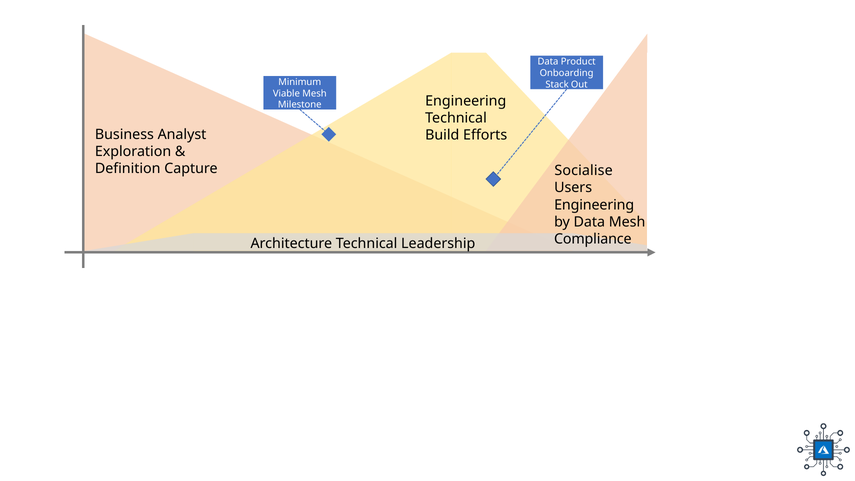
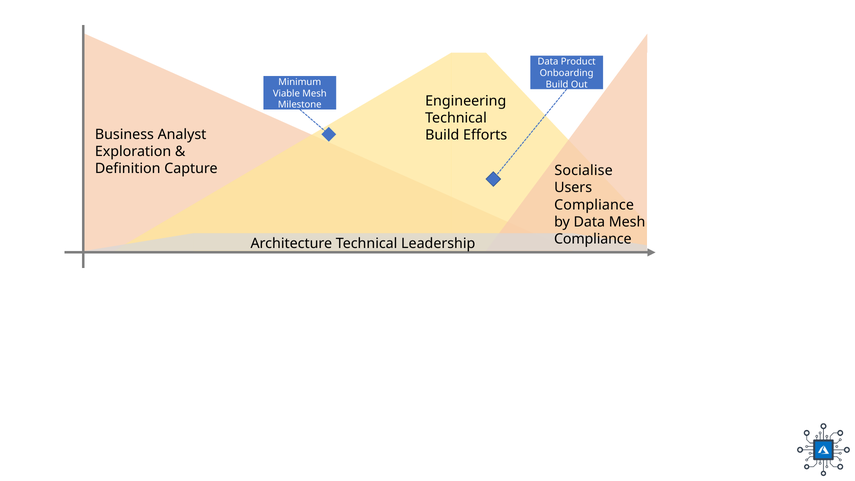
Stack at (557, 84): Stack -> Build
Engineering at (594, 205): Engineering -> Compliance
